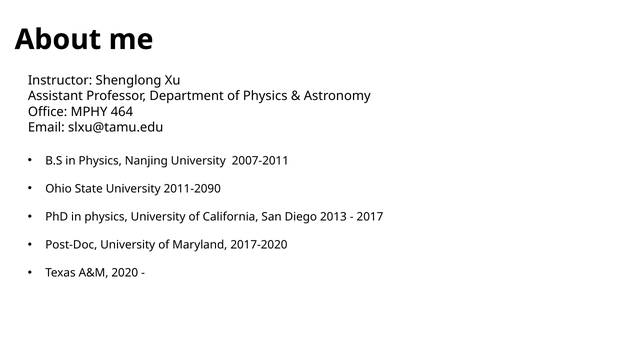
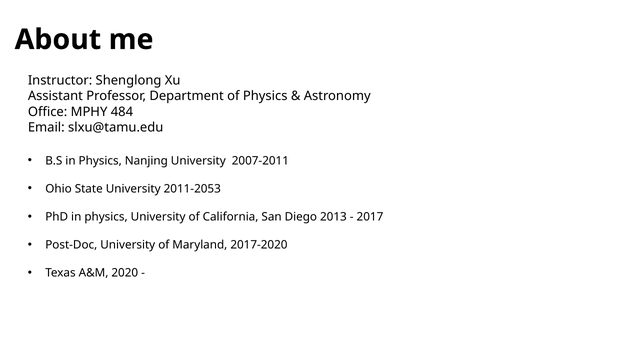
464: 464 -> 484
2011-2090: 2011-2090 -> 2011-2053
